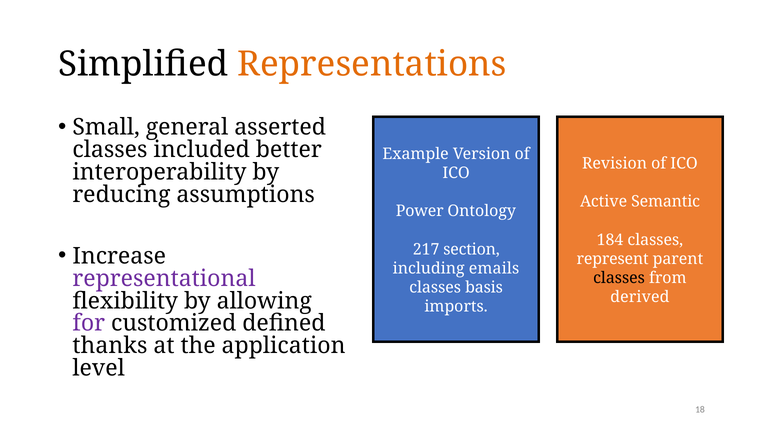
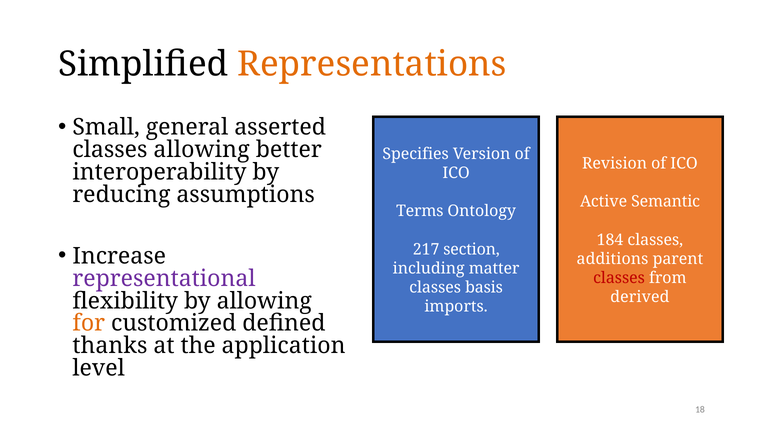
classes included: included -> allowing
Example: Example -> Specifies
Power: Power -> Terms
represent: represent -> additions
emails: emails -> matter
classes at (619, 278) colour: black -> red
for colour: purple -> orange
